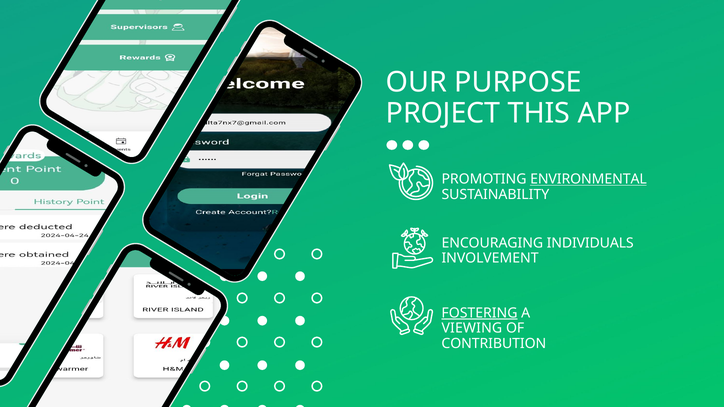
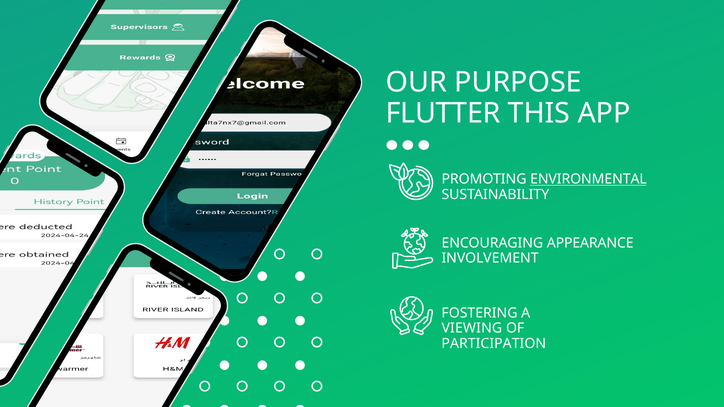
PROJECT: PROJECT -> FLUTTER
INDIVIDUALS: INDIVIDUALS -> APPEARANCE
FOSTERING underline: present -> none
CONTRIBUTION: CONTRIBUTION -> PARTICIPATION
